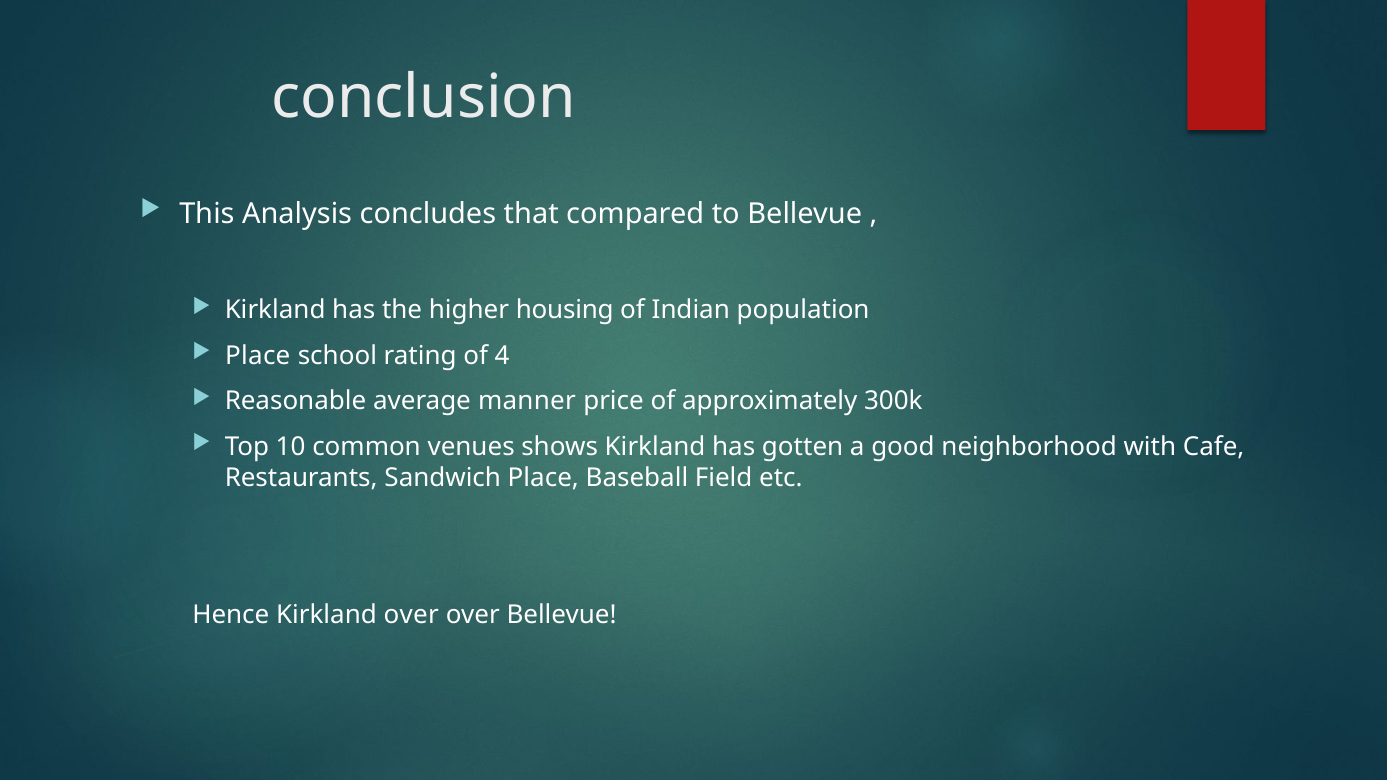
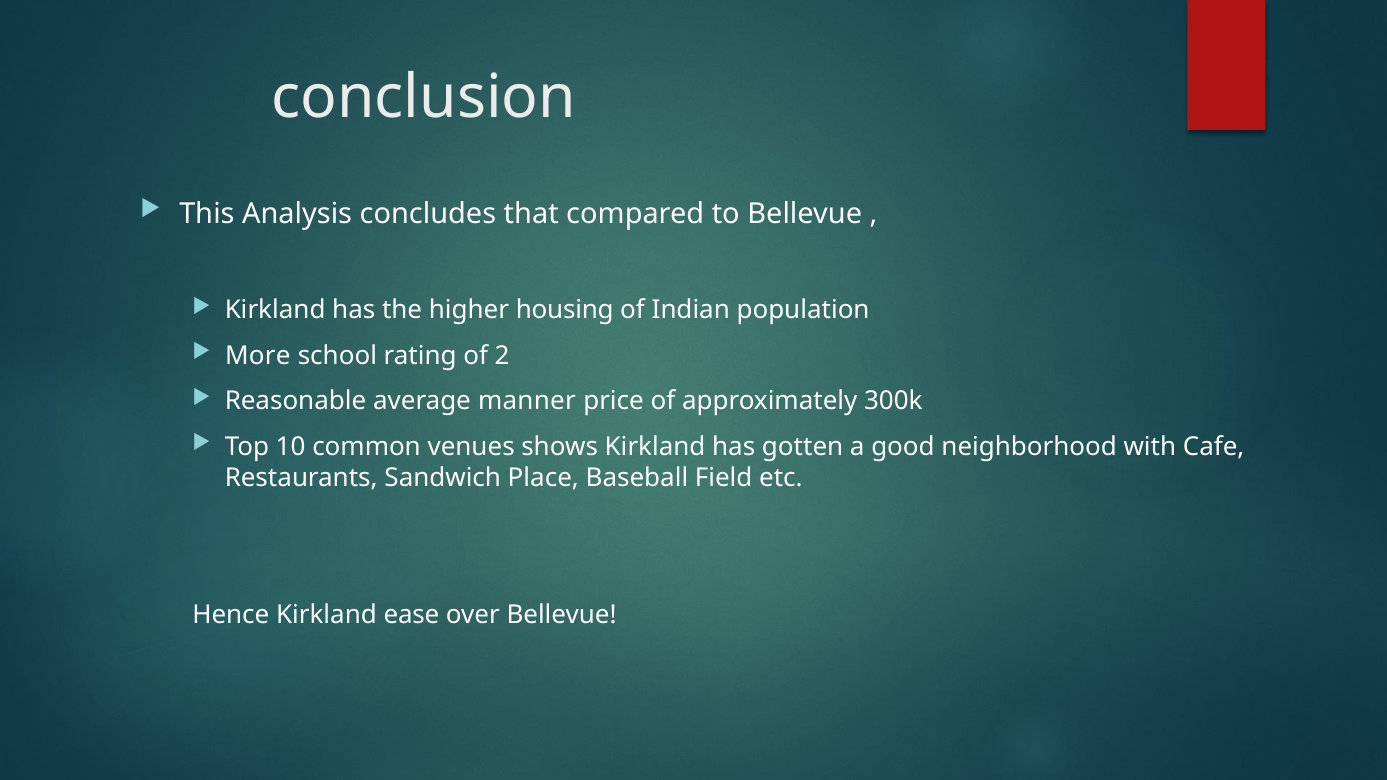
Place at (258, 356): Place -> More
4: 4 -> 2
Kirkland over: over -> ease
